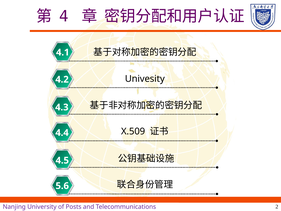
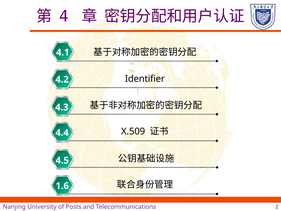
Univesity: Univesity -> Identifier
5.6: 5.6 -> 1.6
